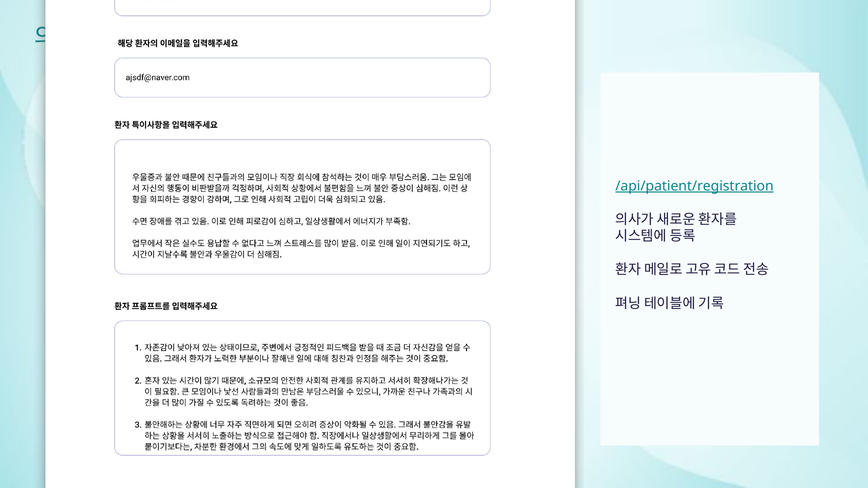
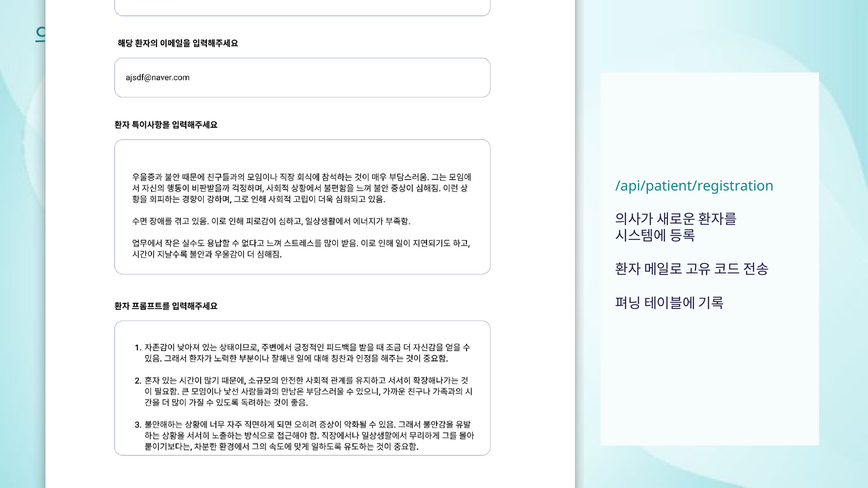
/api/patient/registration underline: present -> none
